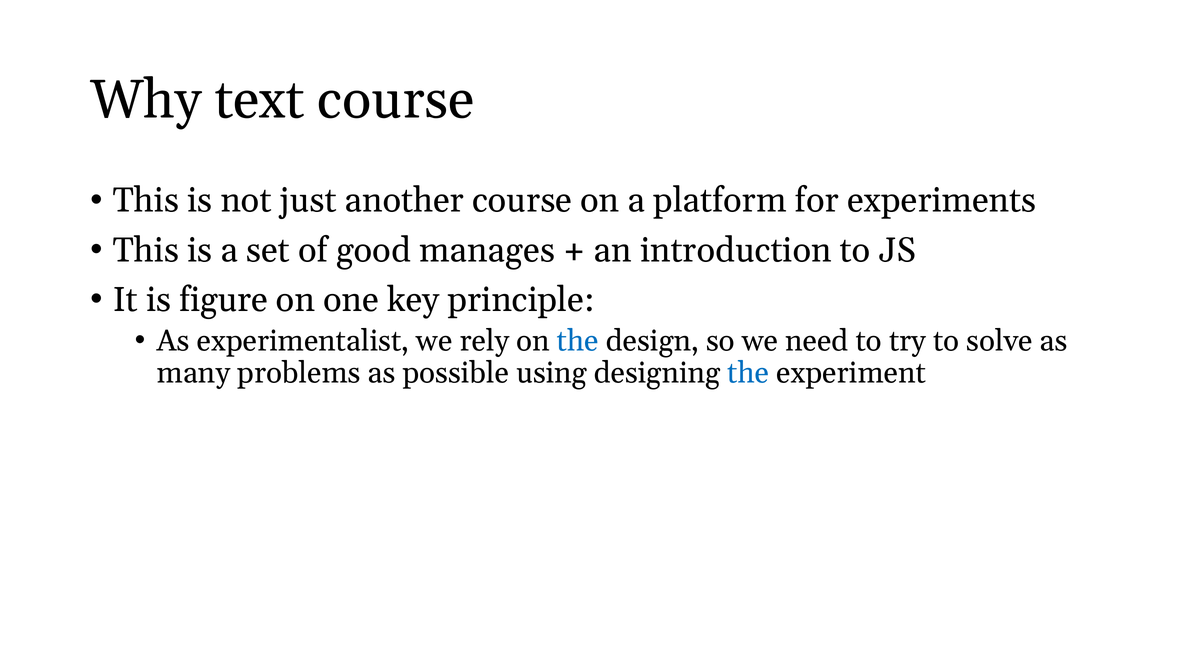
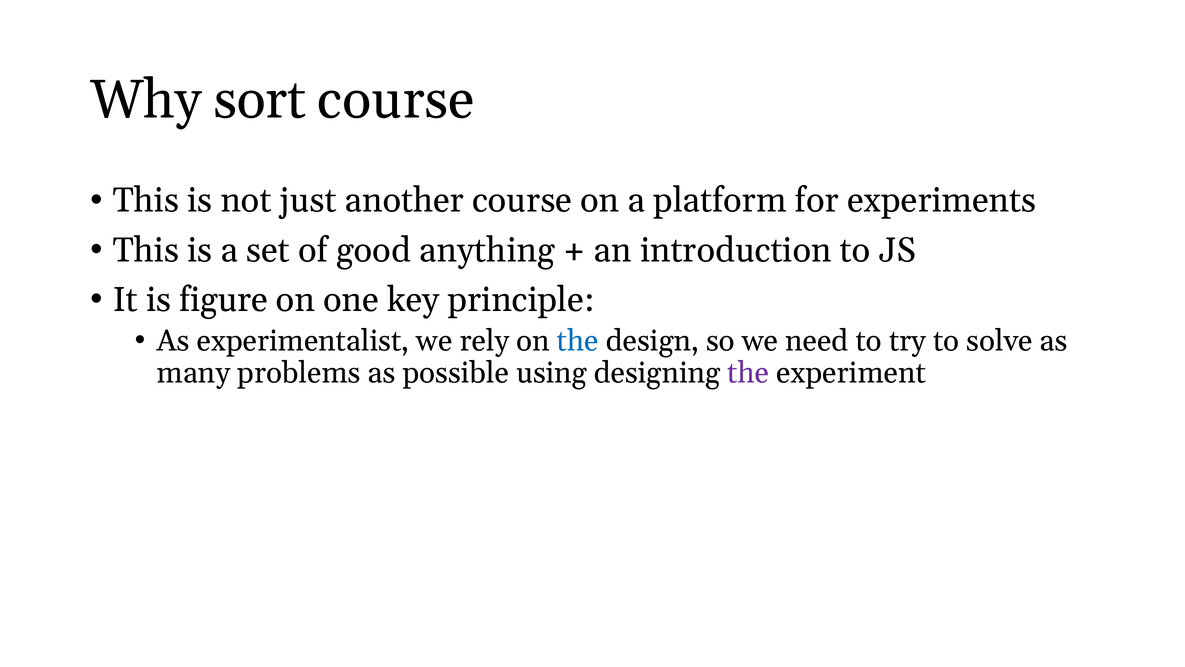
text: text -> sort
manages: manages -> anything
the at (748, 373) colour: blue -> purple
